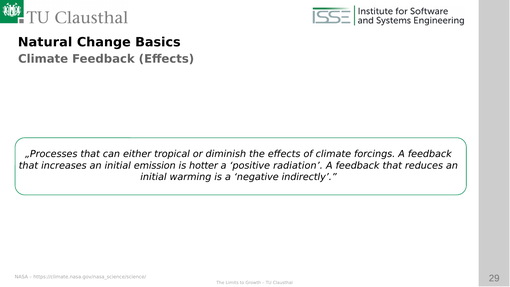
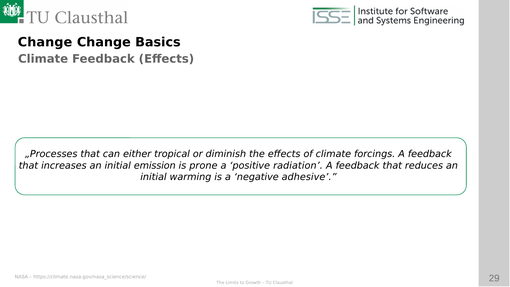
Natural at (45, 42): Natural -> Change
hotter: hotter -> prone
indirectly: indirectly -> adhesive
